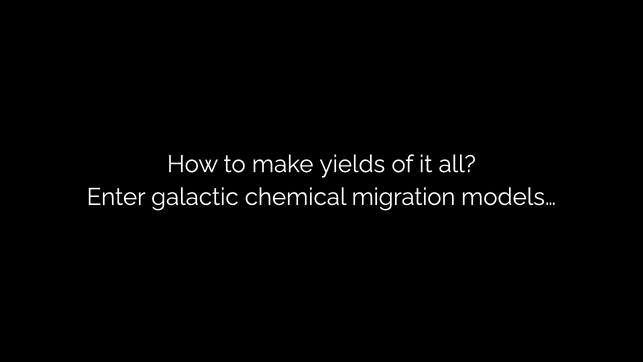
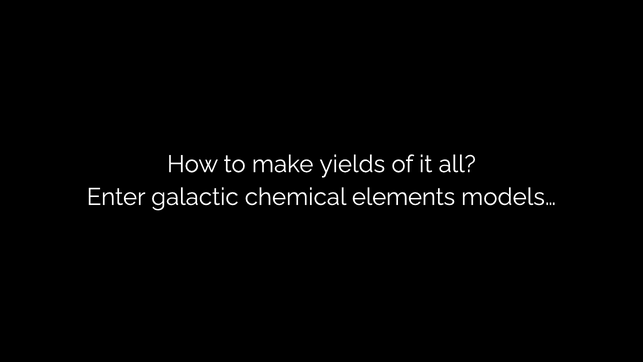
migration: migration -> elements
